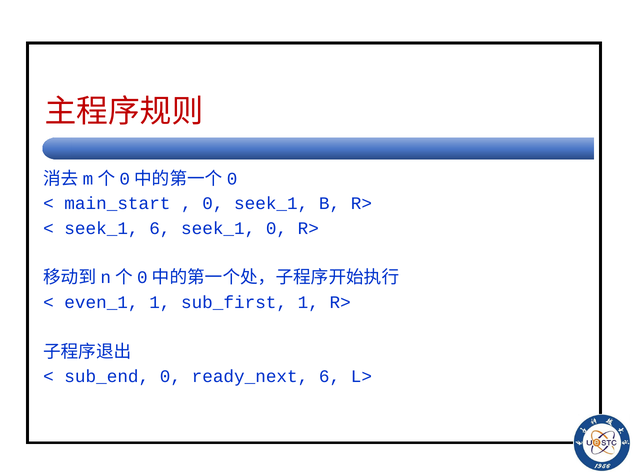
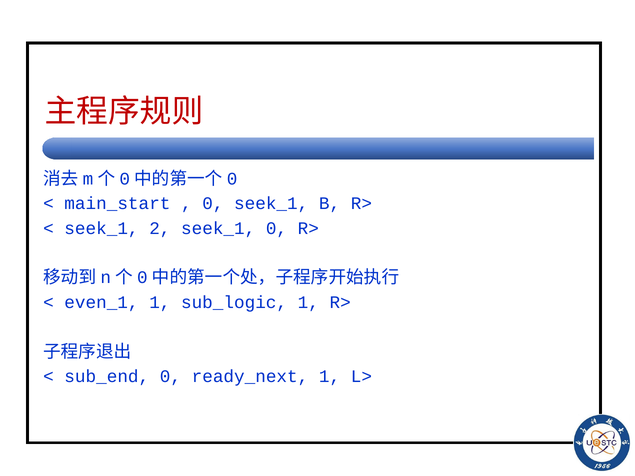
seek_1 6: 6 -> 2
sub_first: sub_first -> sub_logic
ready_next 6: 6 -> 1
